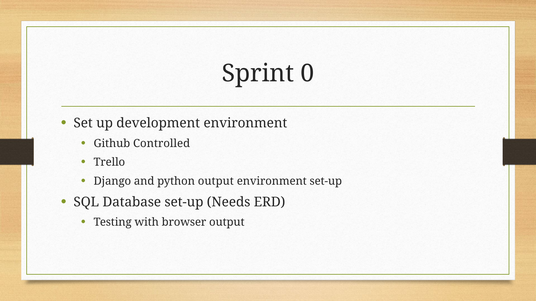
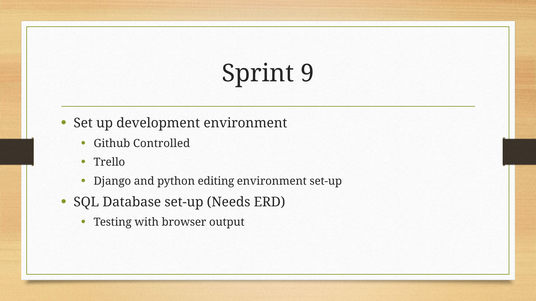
0: 0 -> 9
python output: output -> editing
